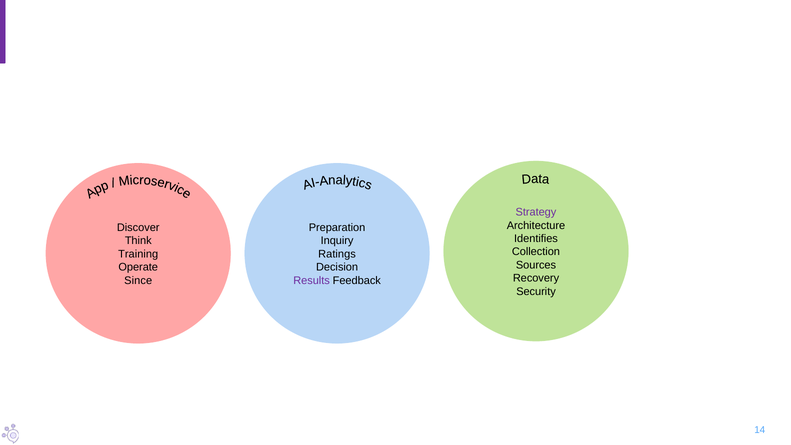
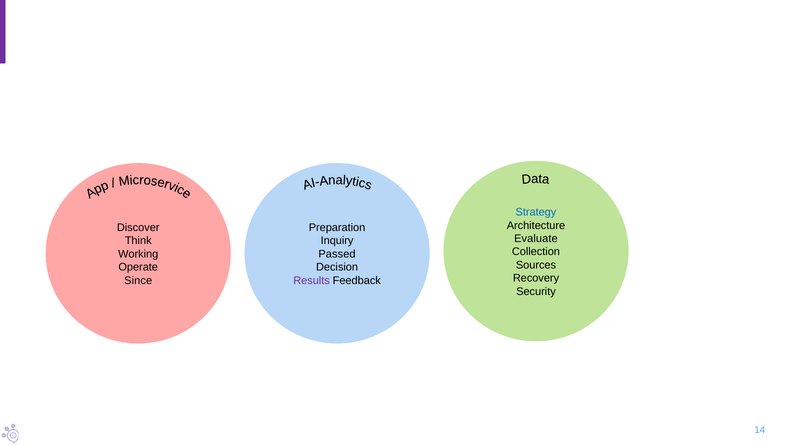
Strategy colour: purple -> blue
Identifies: Identifies -> Evaluate
Training: Training -> Working
Ratings: Ratings -> Passed
